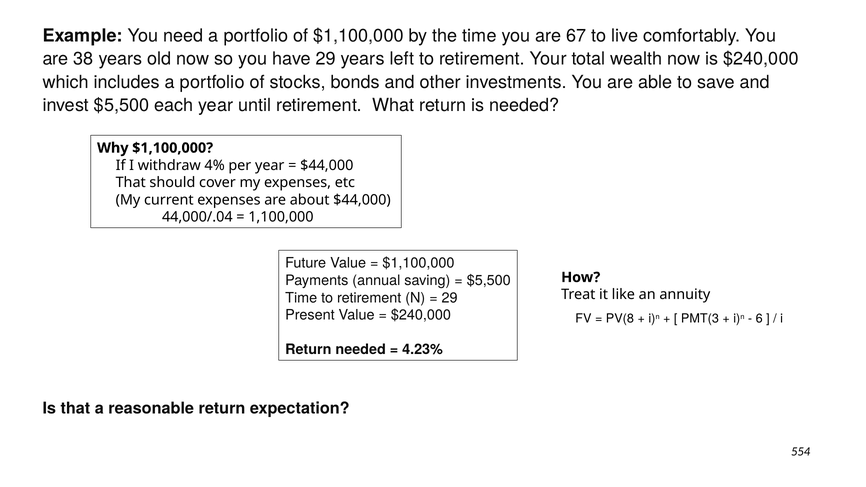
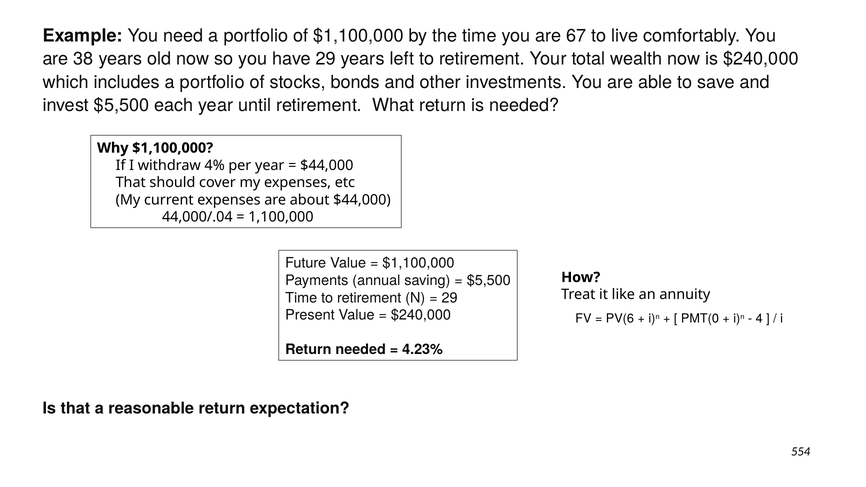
PV(8: PV(8 -> PV(6
PMT(3: PMT(3 -> PMT(0
6: 6 -> 4
